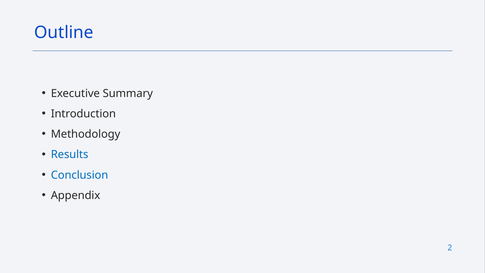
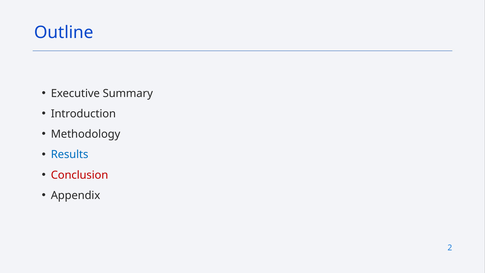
Conclusion colour: blue -> red
